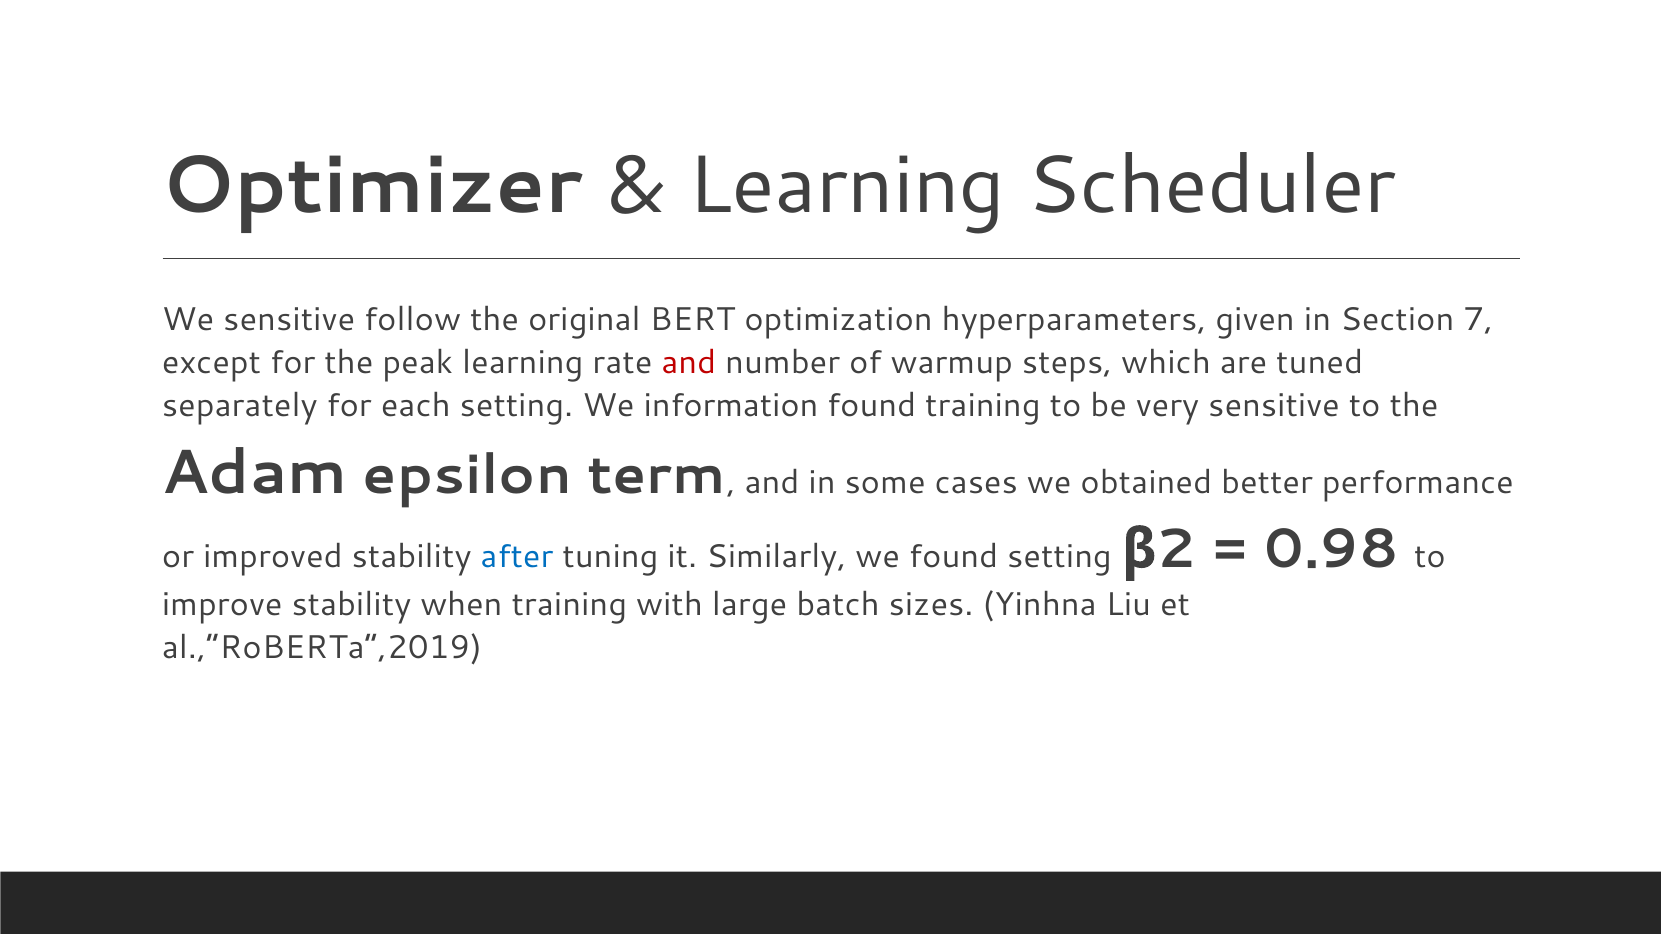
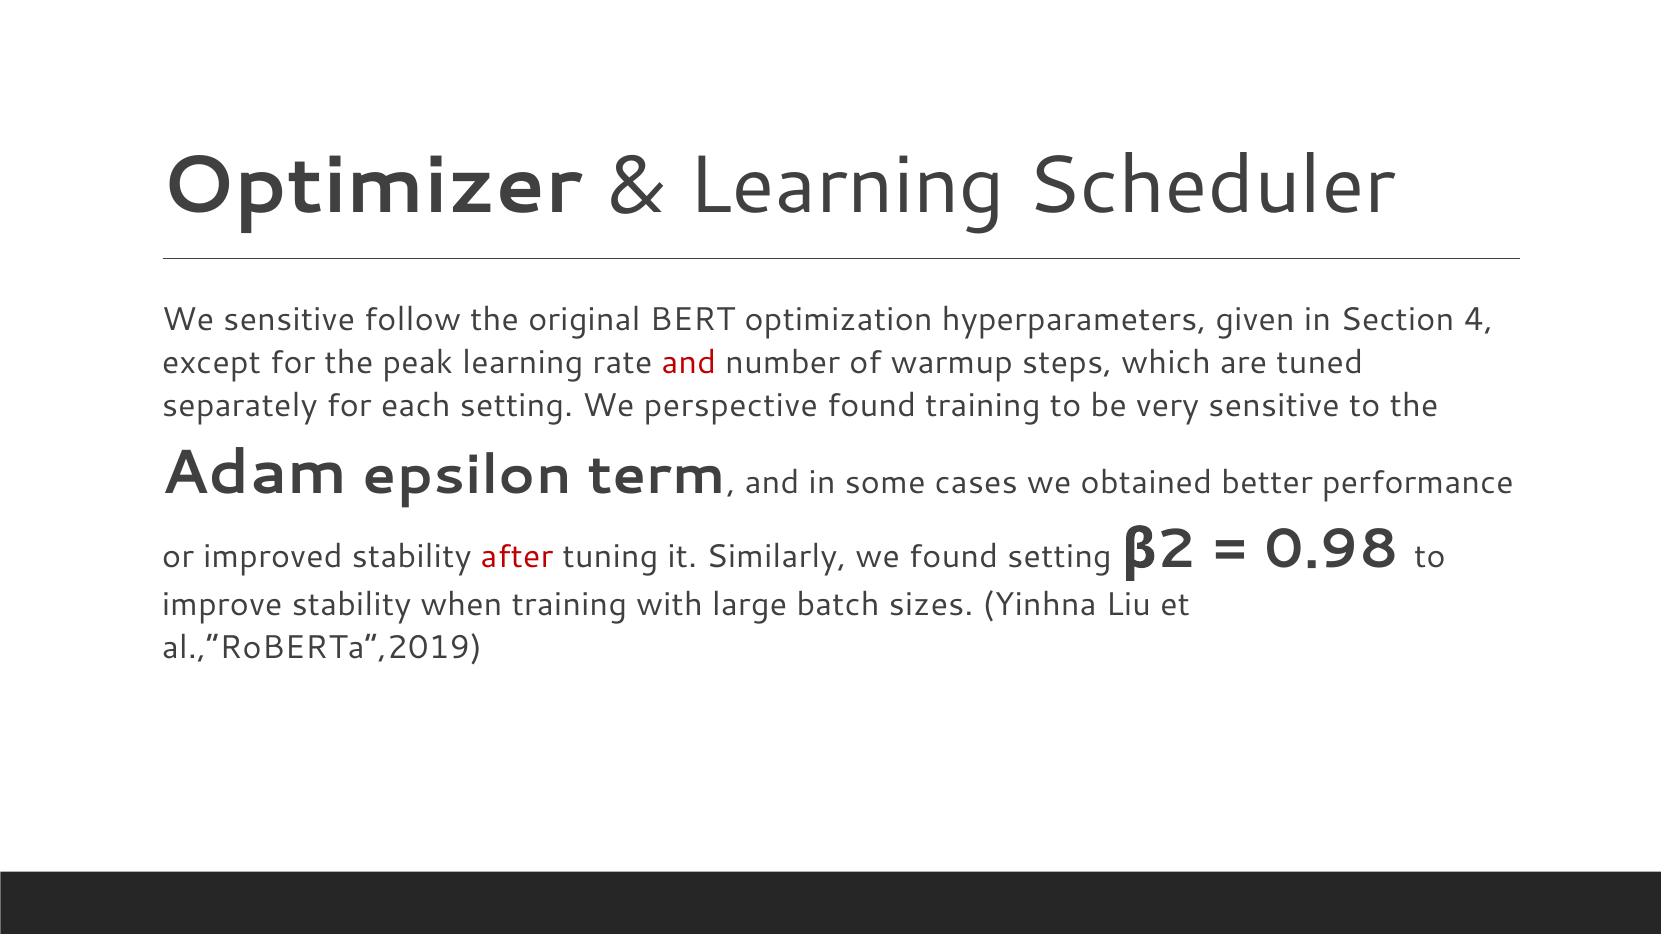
7: 7 -> 4
information: information -> perspective
after colour: blue -> red
